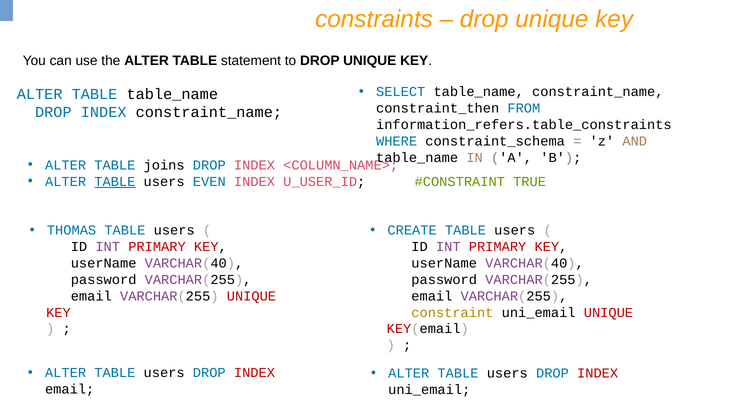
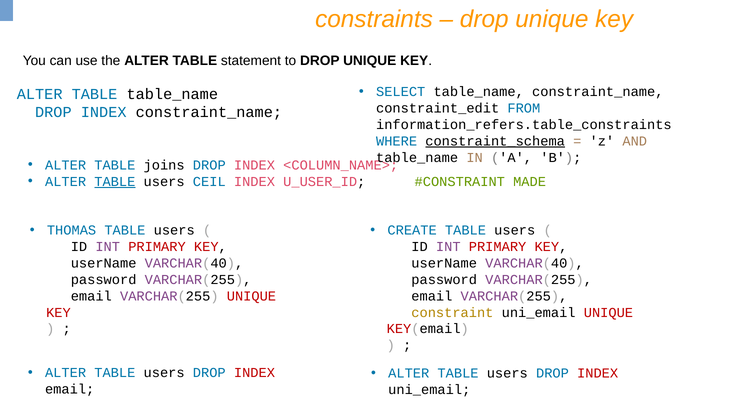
constraint_then: constraint_then -> constraint_edit
constraint_schema underline: none -> present
EVEN: EVEN -> CEIL
TRUE: TRUE -> MADE
